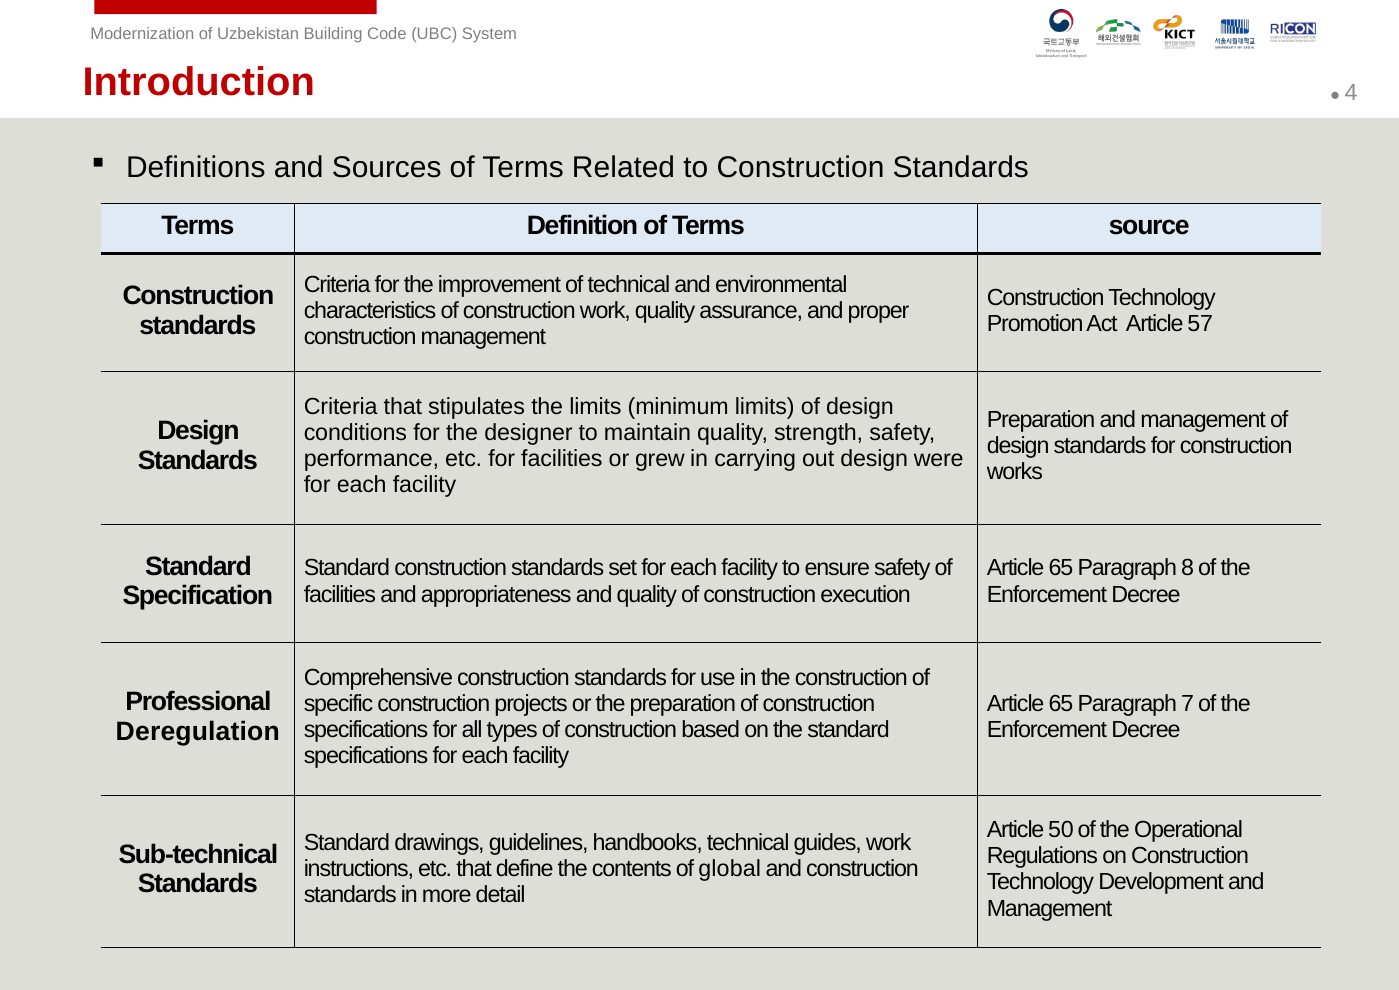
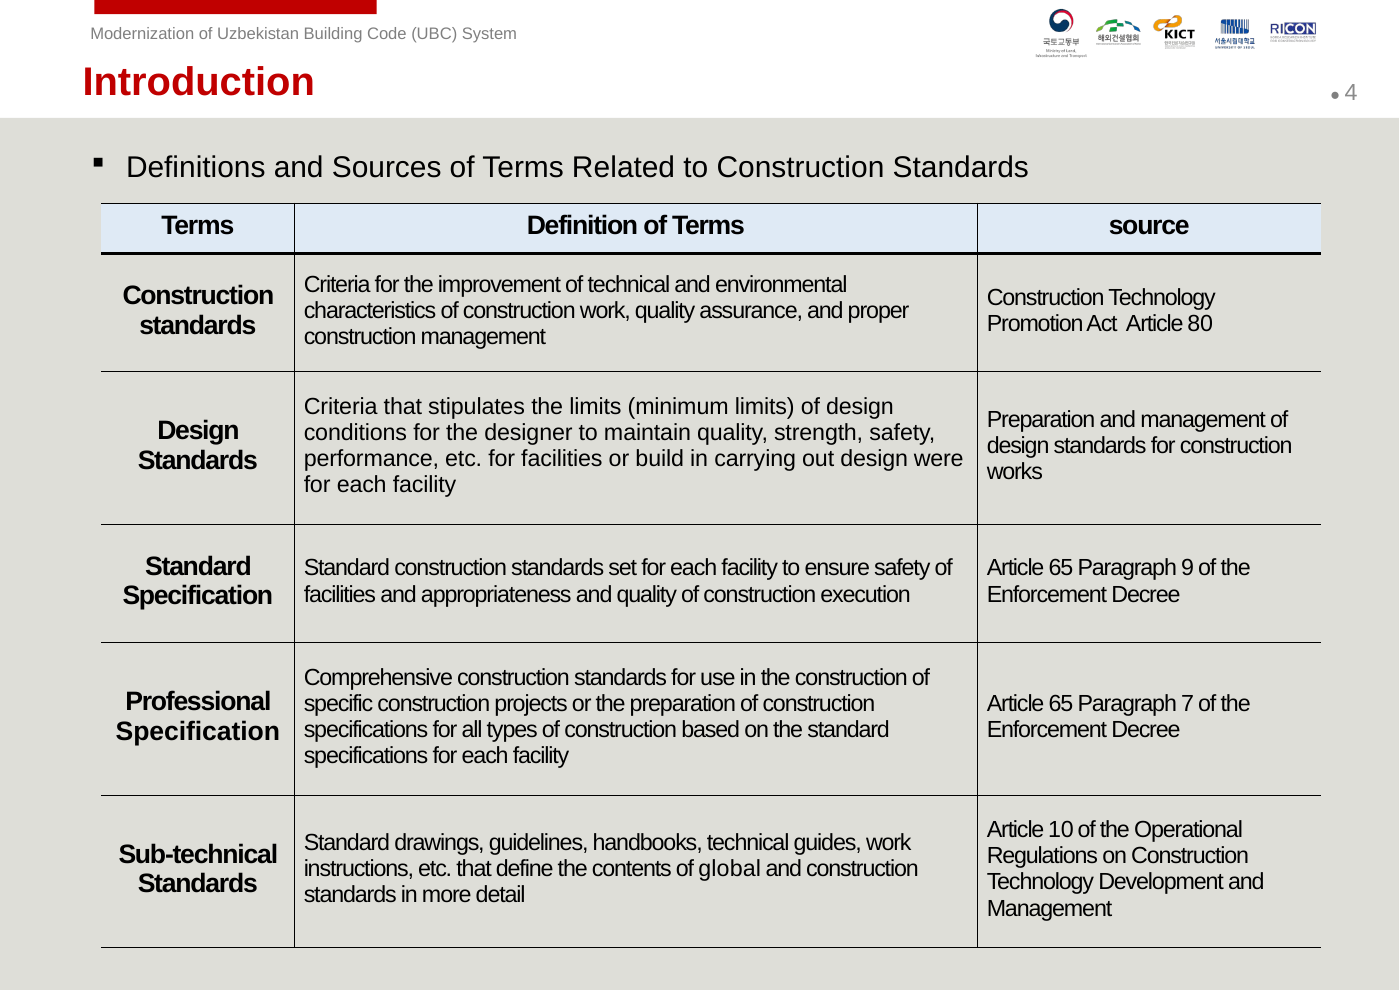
57: 57 -> 80
grew: grew -> build
8: 8 -> 9
Deregulation at (198, 731): Deregulation -> Specification
50: 50 -> 10
